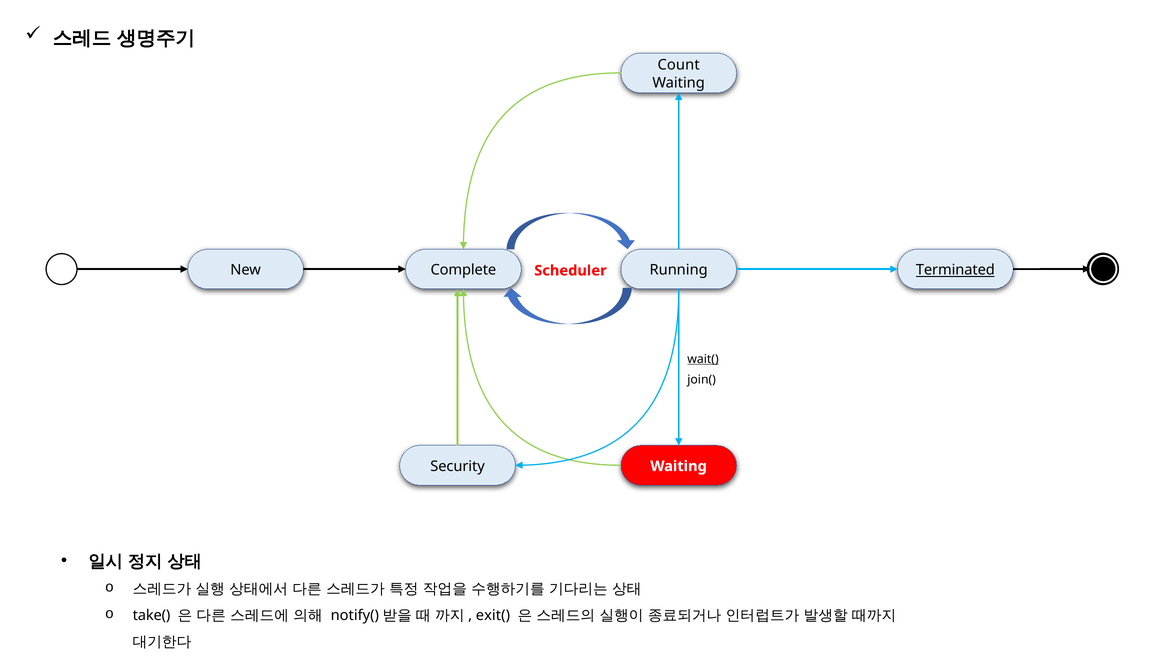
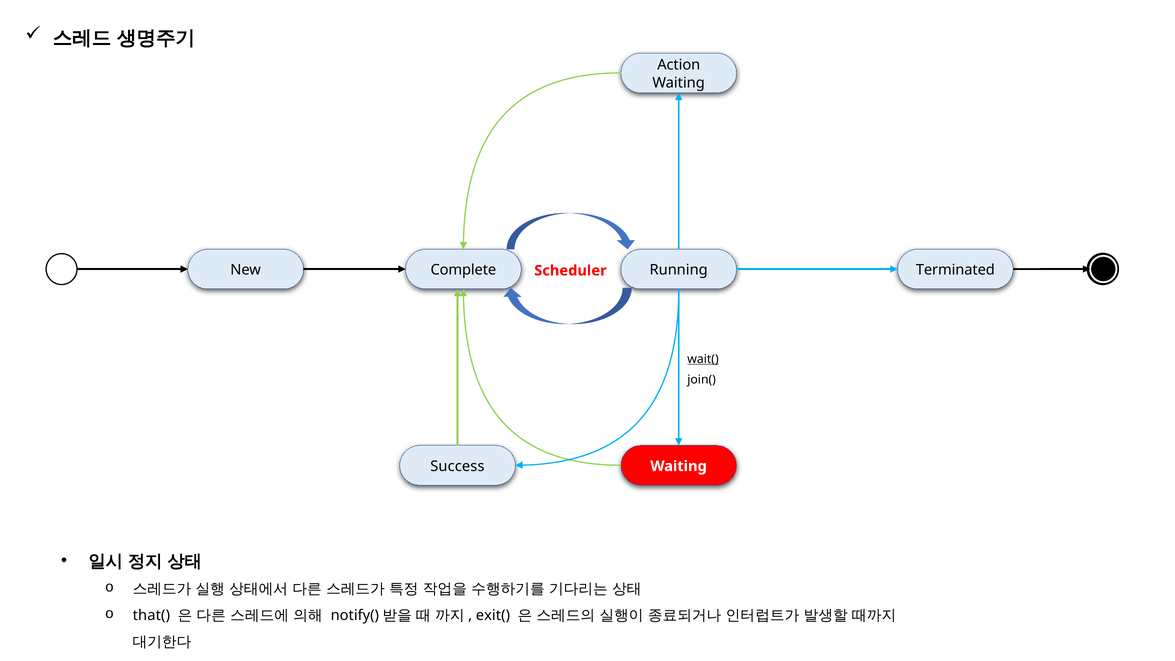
Count: Count -> Action
Terminated underline: present -> none
Security: Security -> Success
take(: take( -> that(
